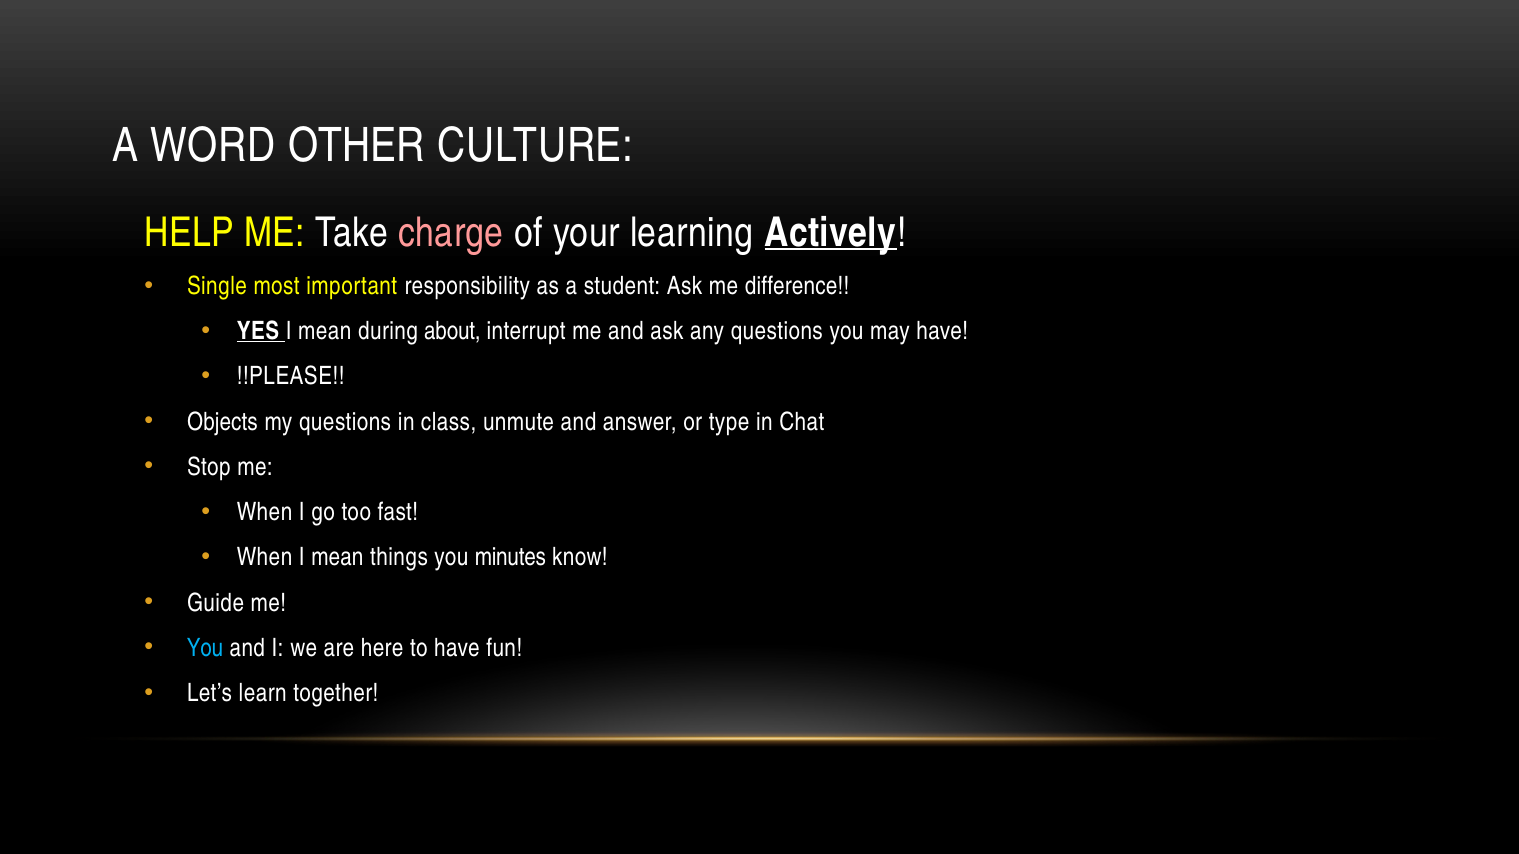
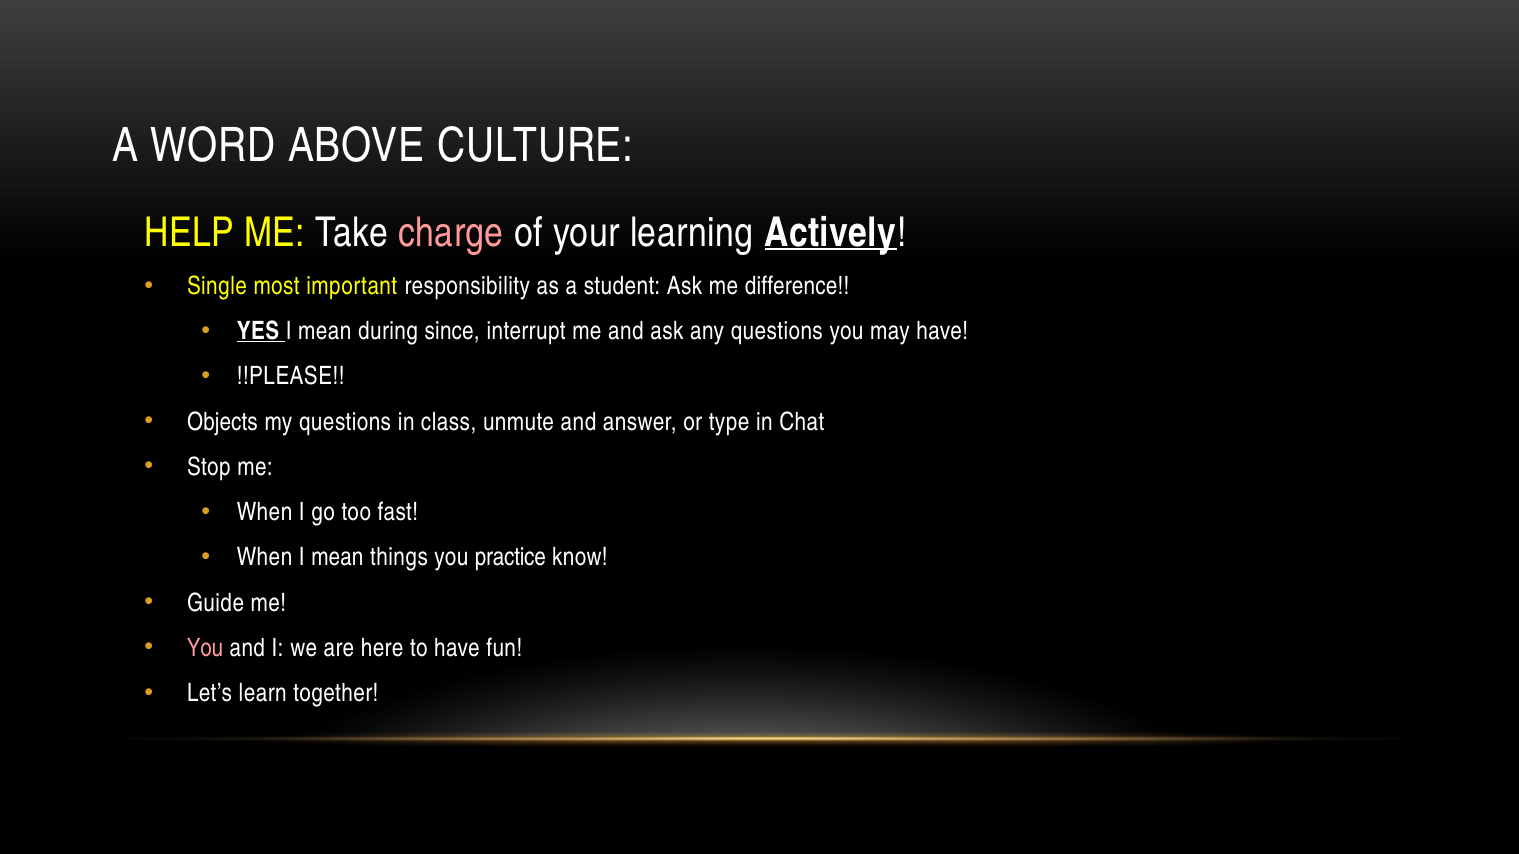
OTHER: OTHER -> ABOVE
about: about -> since
minutes: minutes -> practice
You at (205, 648) colour: light blue -> pink
